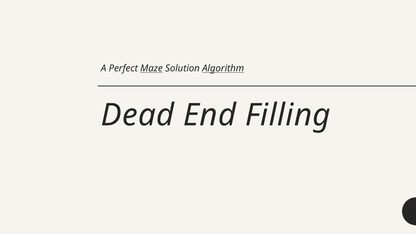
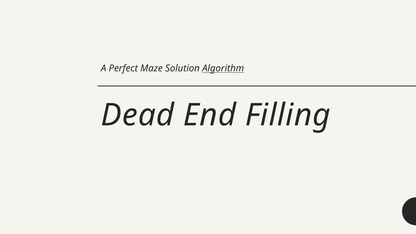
Maze underline: present -> none
